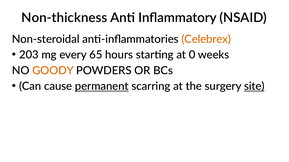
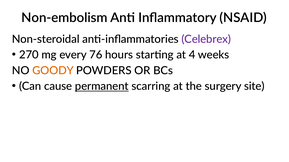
Non-thickness: Non-thickness -> Non-embolism
Celebrex colour: orange -> purple
203: 203 -> 270
65: 65 -> 76
0: 0 -> 4
site underline: present -> none
